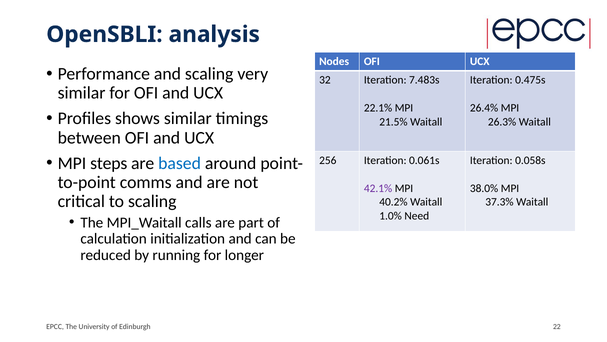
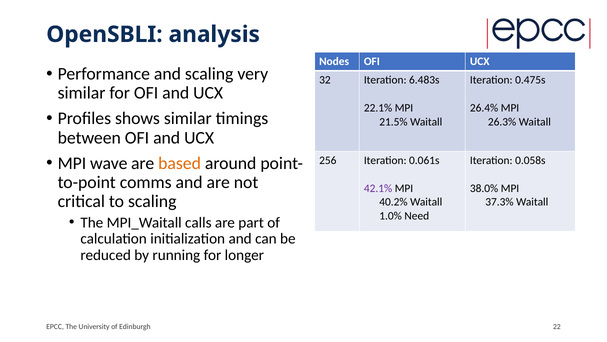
7.483s: 7.483s -> 6.483s
steps: steps -> wave
based colour: blue -> orange
